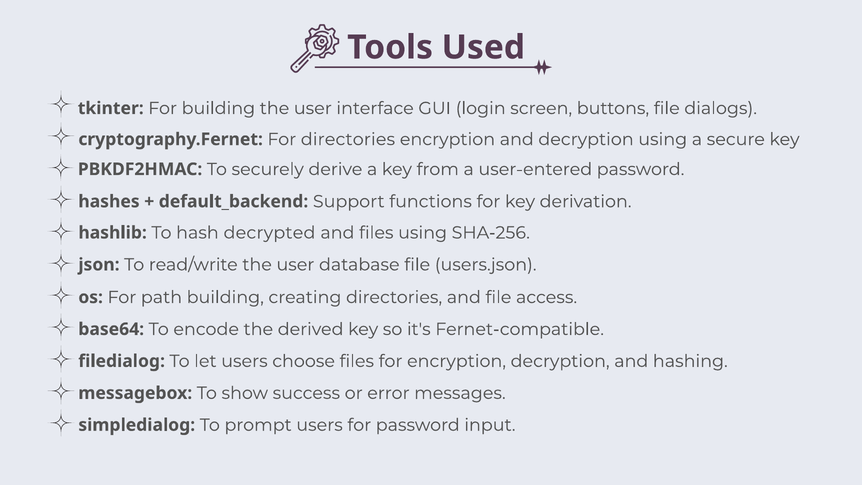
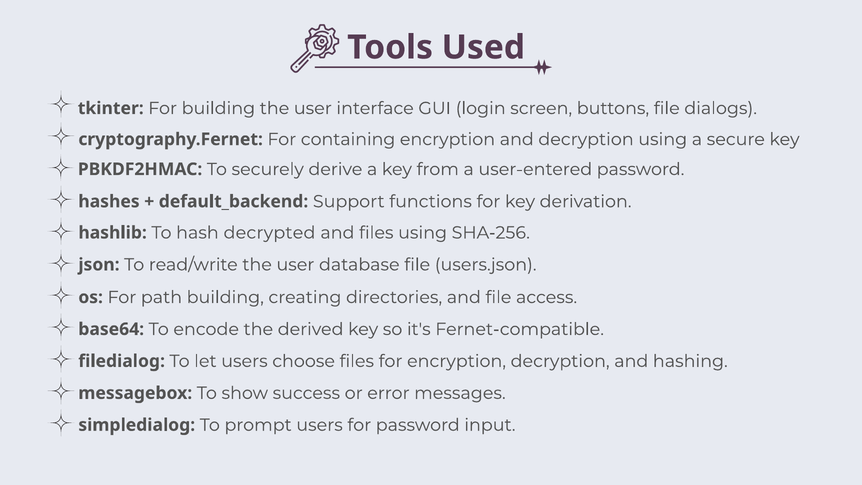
For directories: directories -> containing
